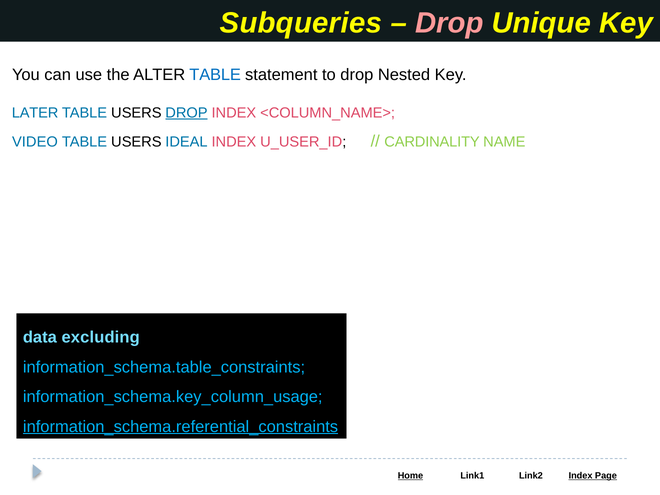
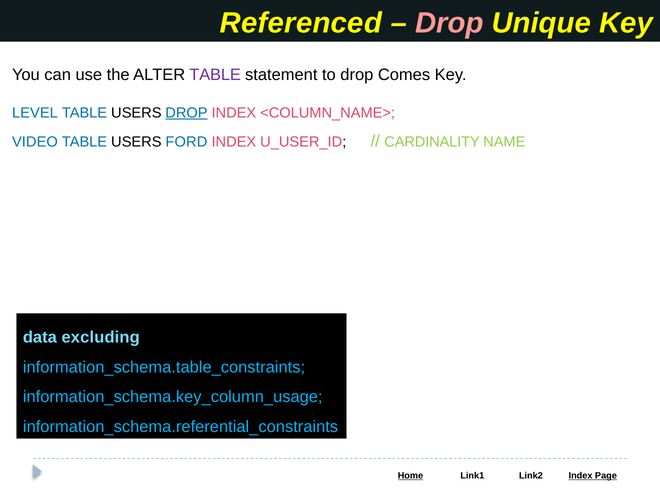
Subqueries: Subqueries -> Referenced
TABLE at (215, 75) colour: blue -> purple
Nested: Nested -> Comes
LATER: LATER -> LEVEL
IDEAL: IDEAL -> FORD
information_schema.referential_constraints underline: present -> none
